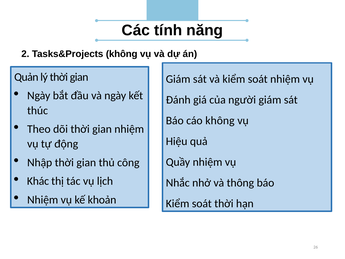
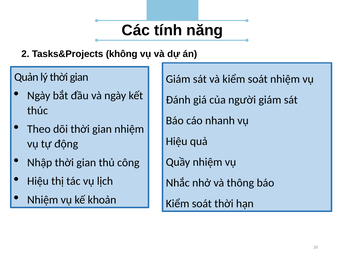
cáo không: không -> nhanh
Khác at (38, 181): Khác -> Hiệu
